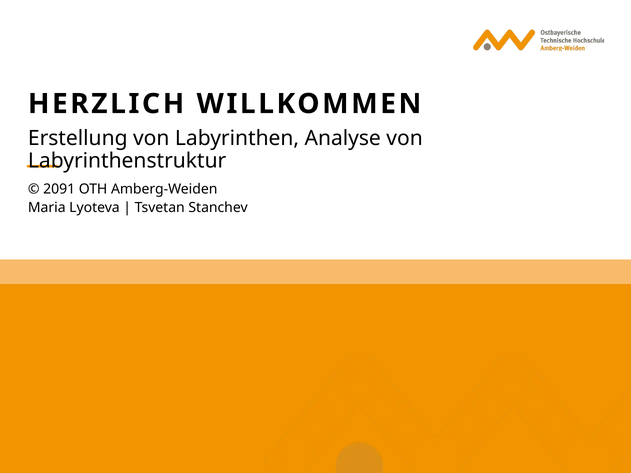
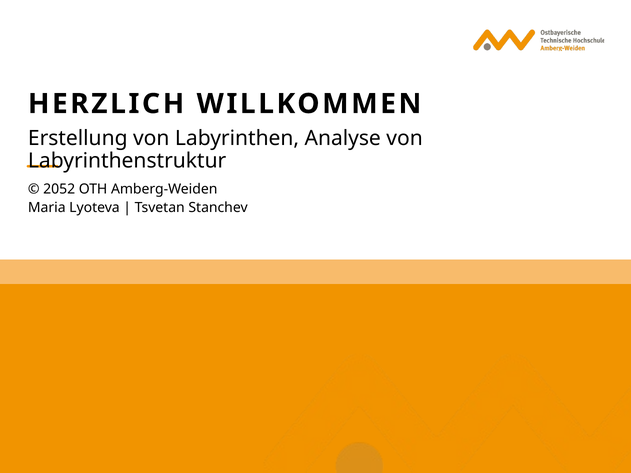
2091: 2091 -> 2052
